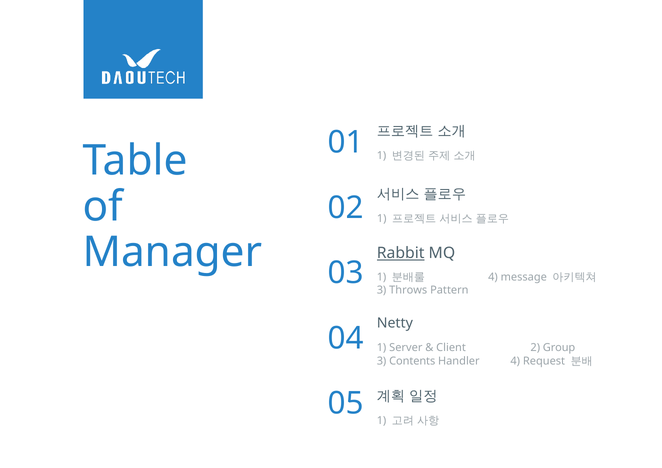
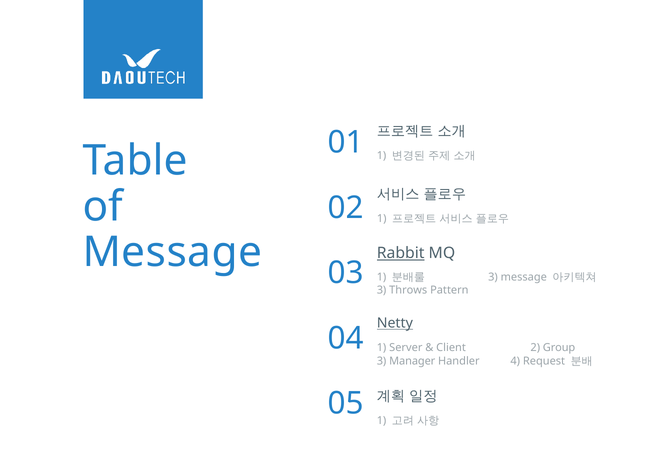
Manager at (173, 253): Manager -> Message
4 at (493, 277): 4 -> 3
Netty underline: none -> present
Contents: Contents -> Manager
